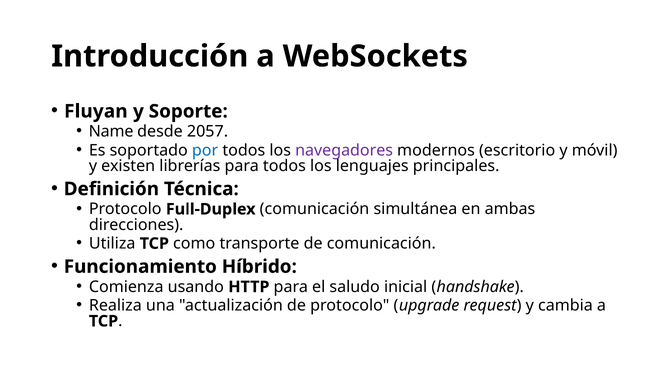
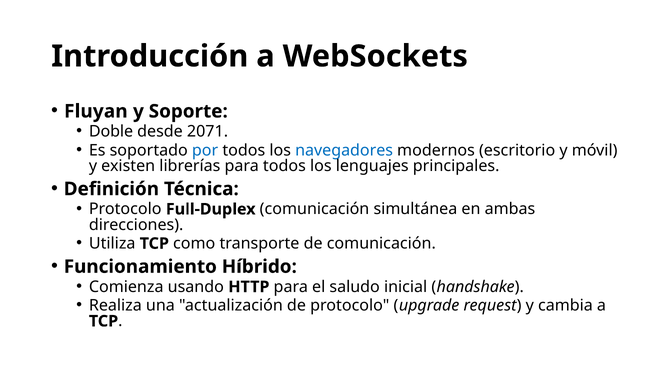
Name: Name -> Doble
2057: 2057 -> 2071
navegadores colour: purple -> blue
